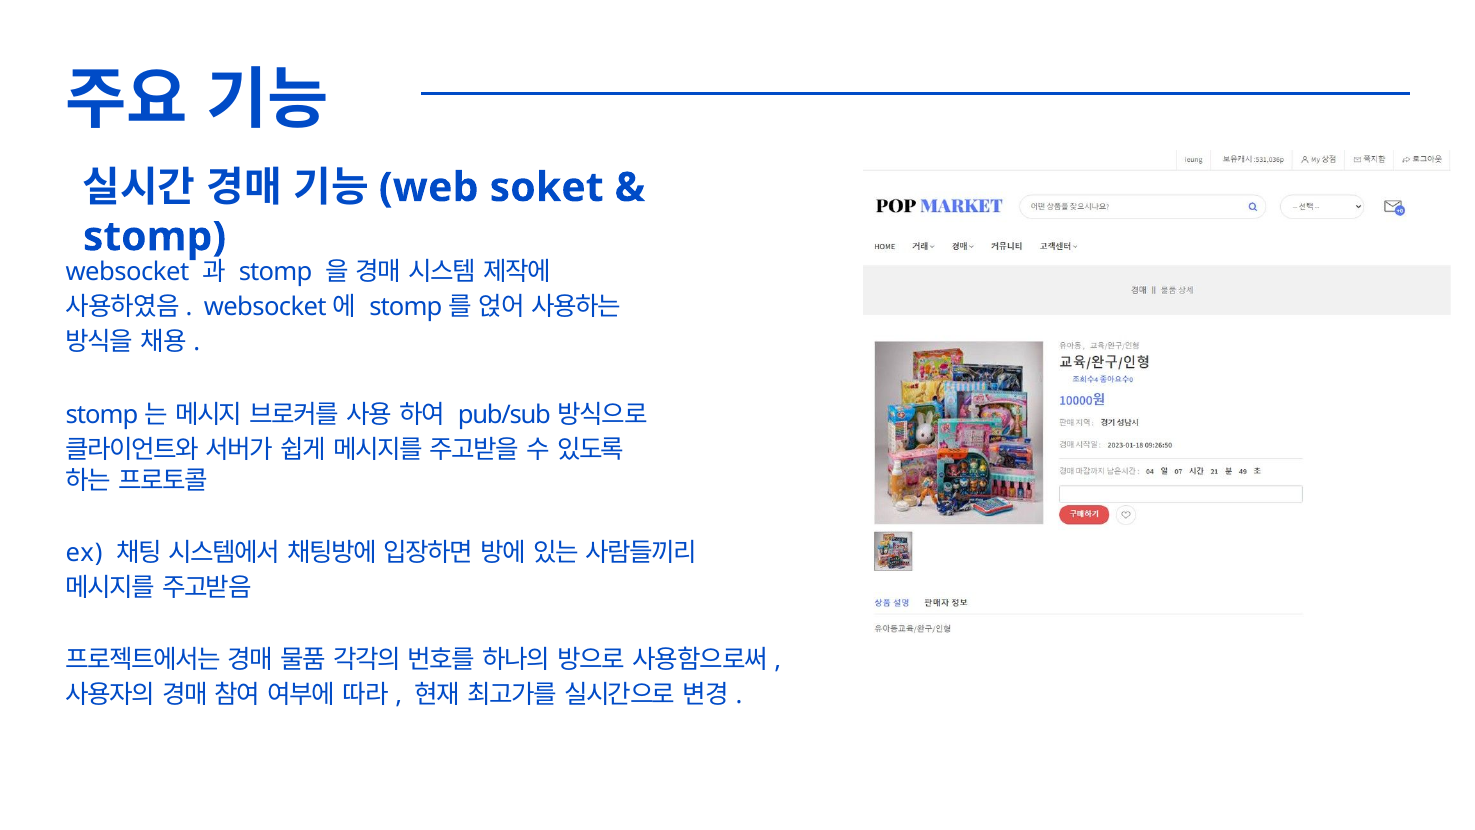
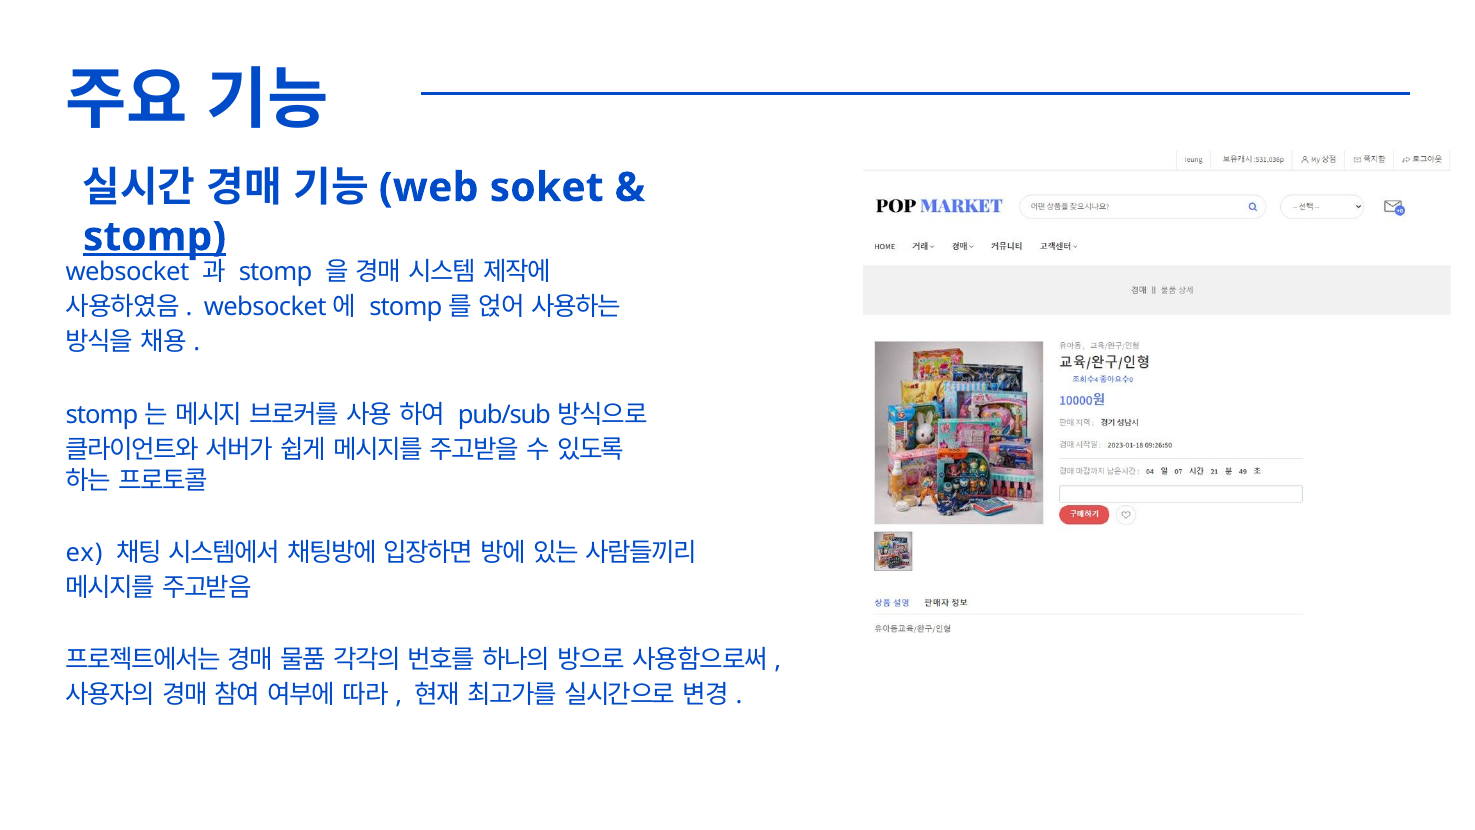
stomp at (155, 237) underline: none -> present
